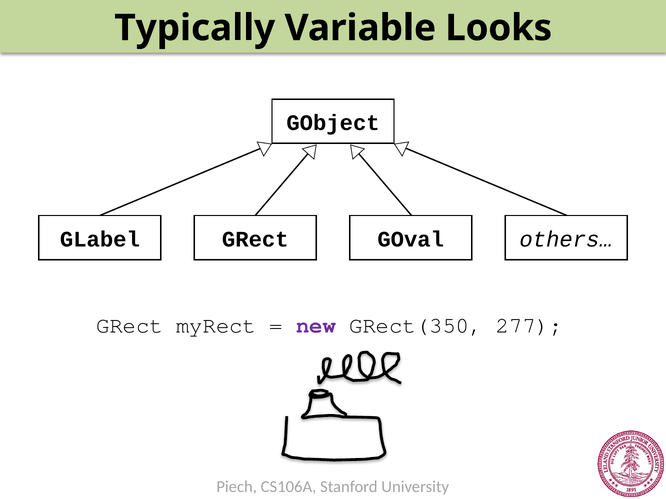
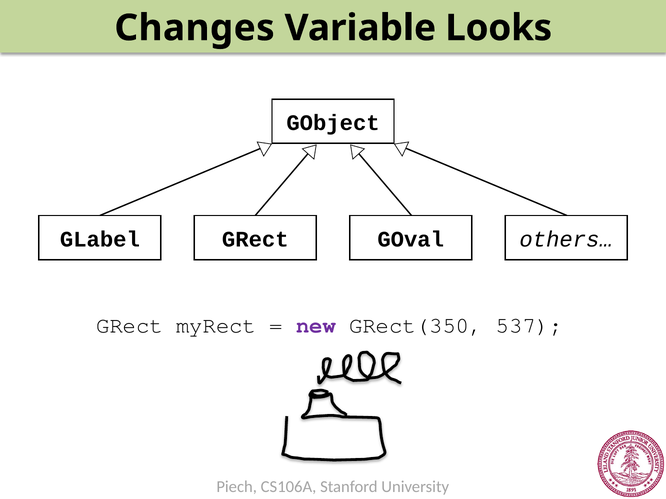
Typically: Typically -> Changes
277: 277 -> 537
